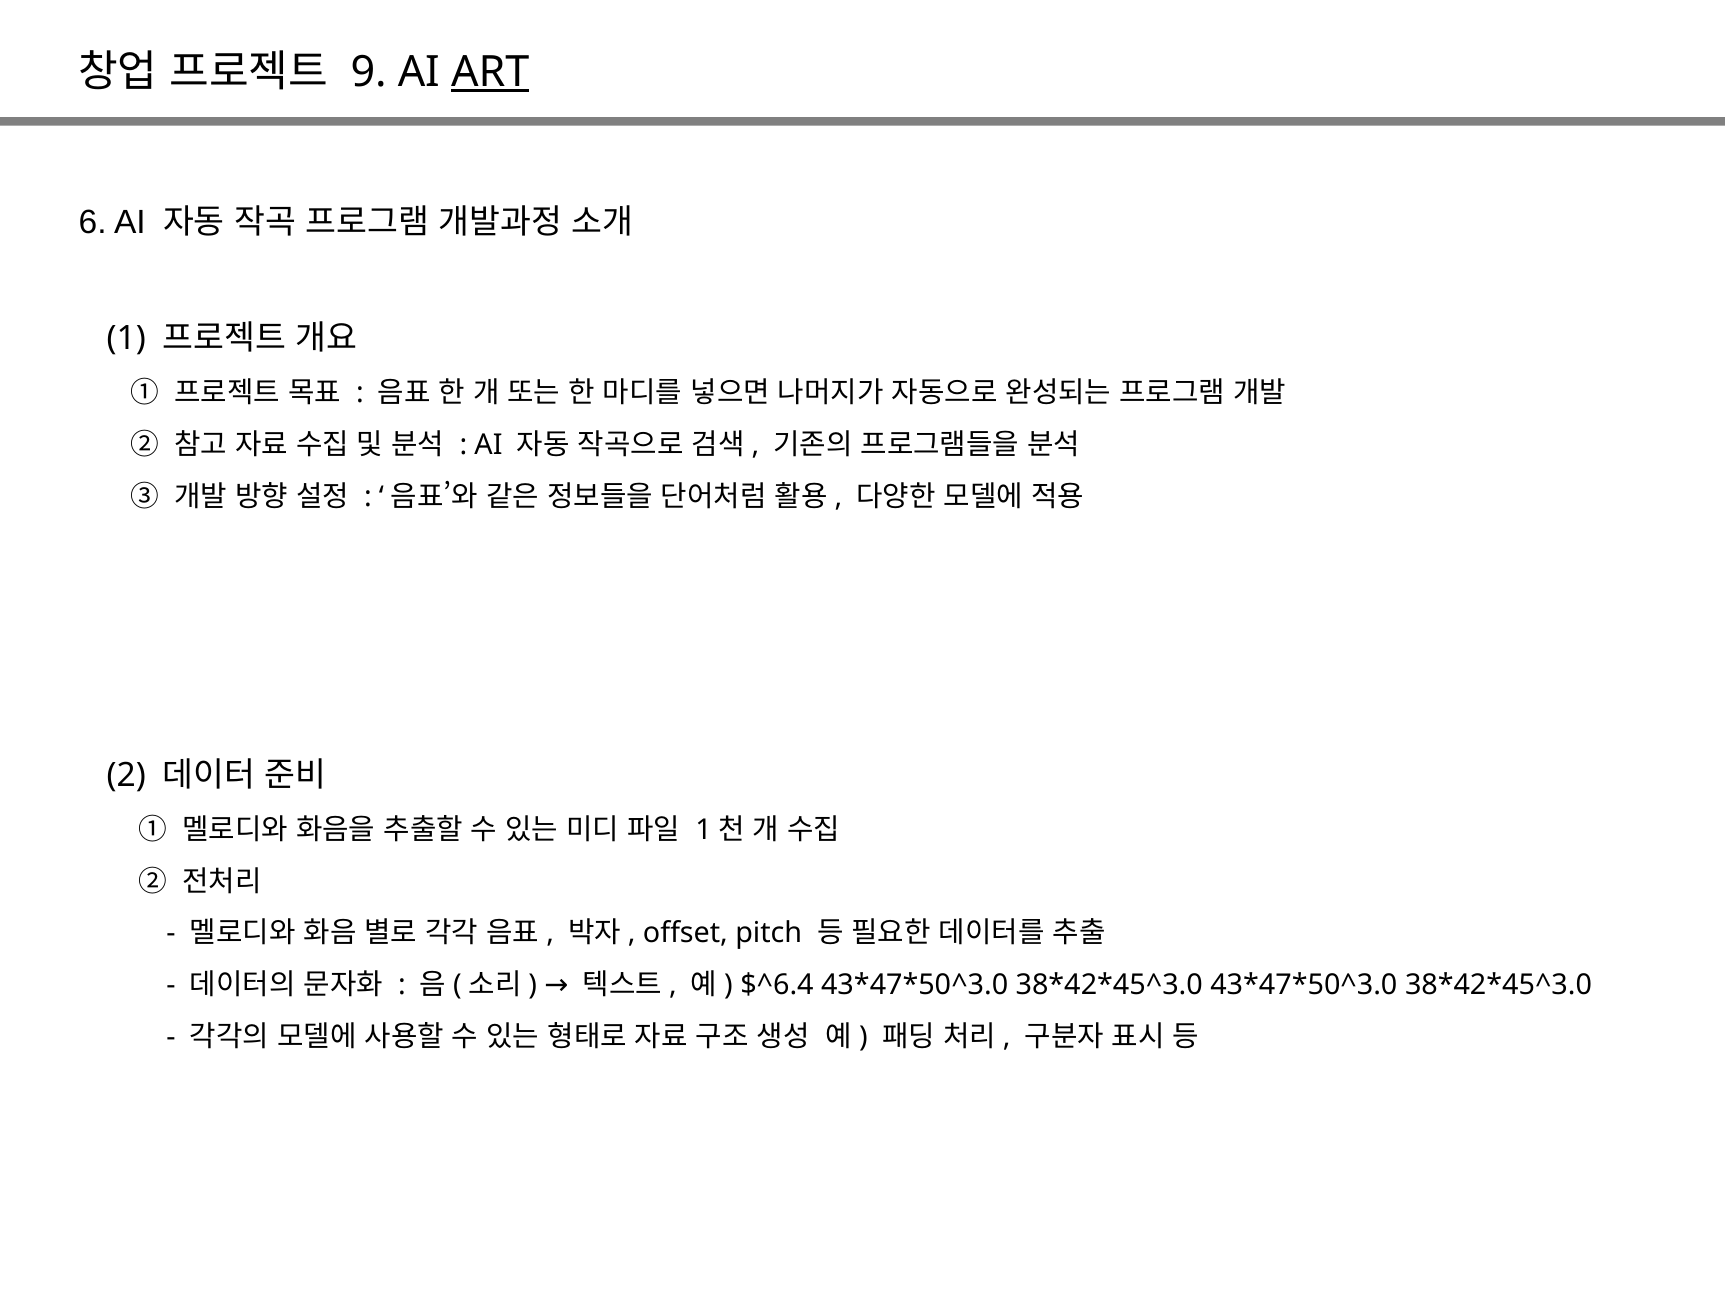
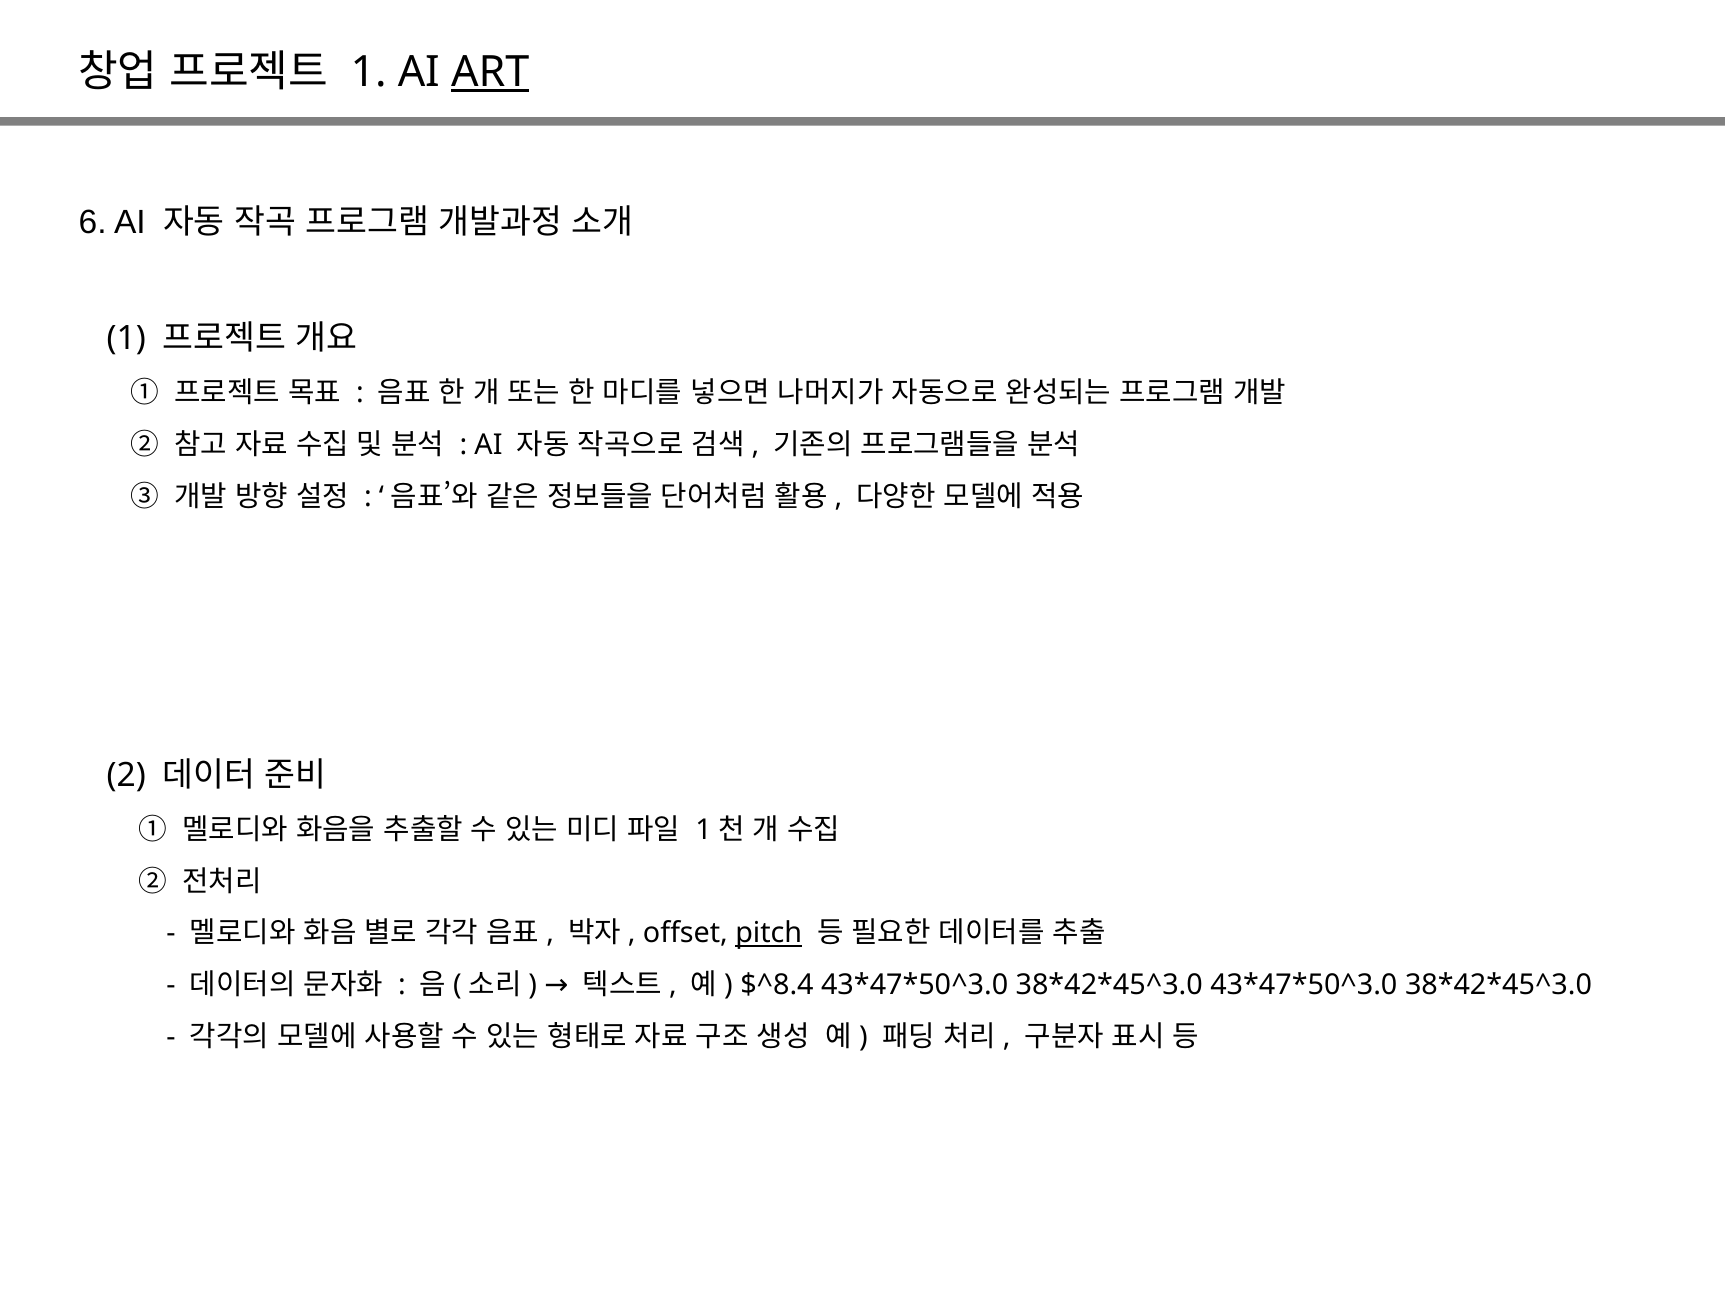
9 at (369, 72): 9 -> 1
pitch underline: none -> present
$^6.4: $^6.4 -> $^8.4
